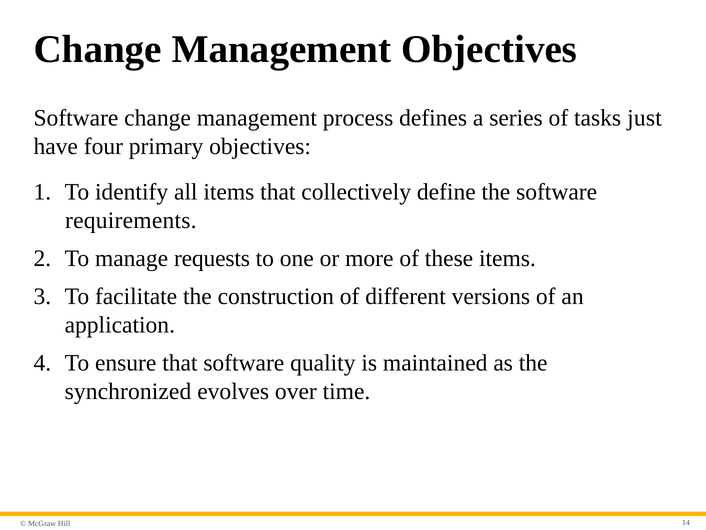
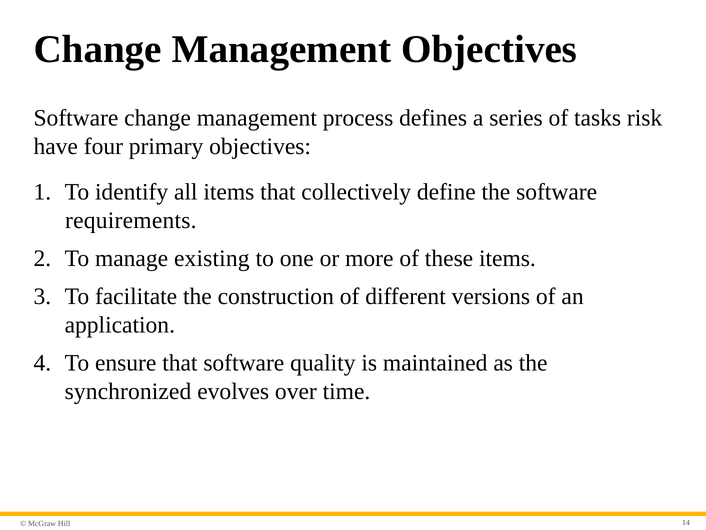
just: just -> risk
requests: requests -> existing
